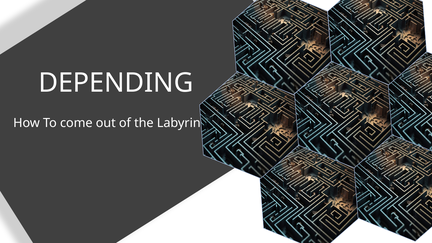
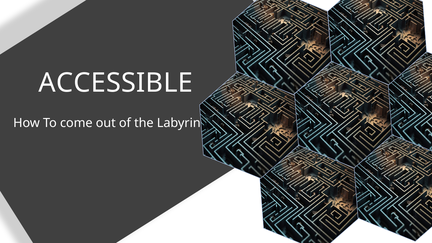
DEPENDING: DEPENDING -> ACCESSIBLE
